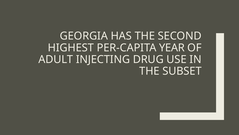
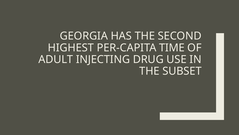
YEAR: YEAR -> TIME
